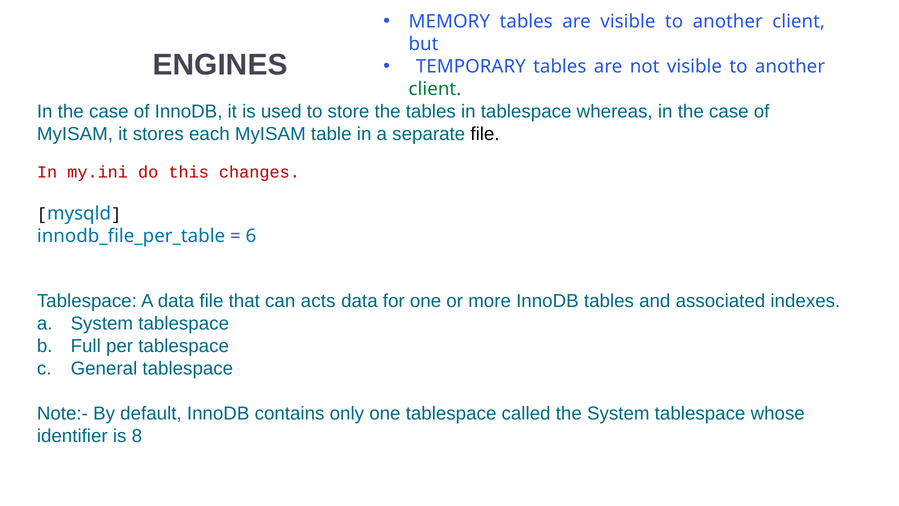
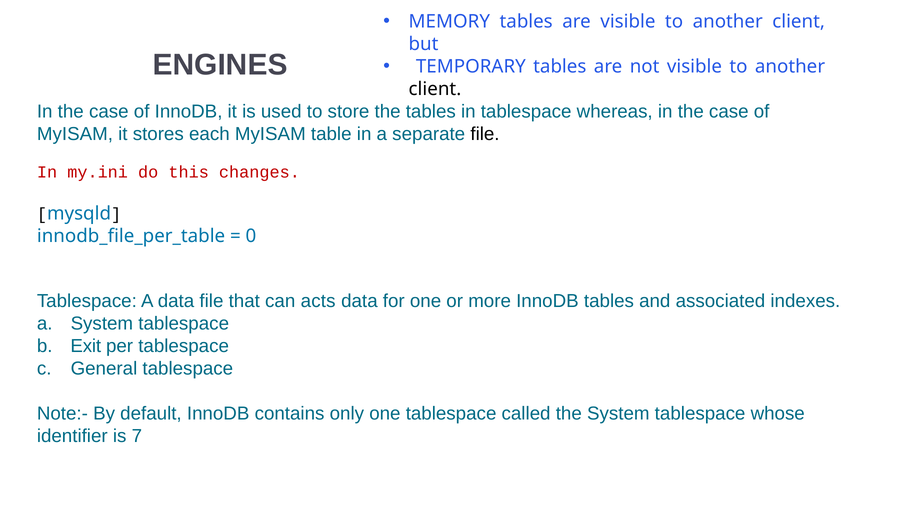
client at (435, 89) colour: green -> black
6: 6 -> 0
Full: Full -> Exit
8: 8 -> 7
